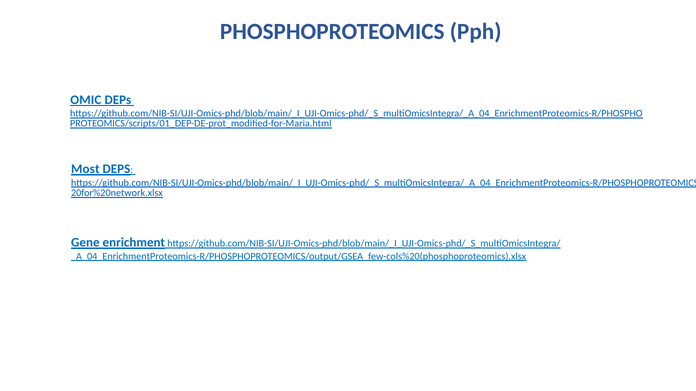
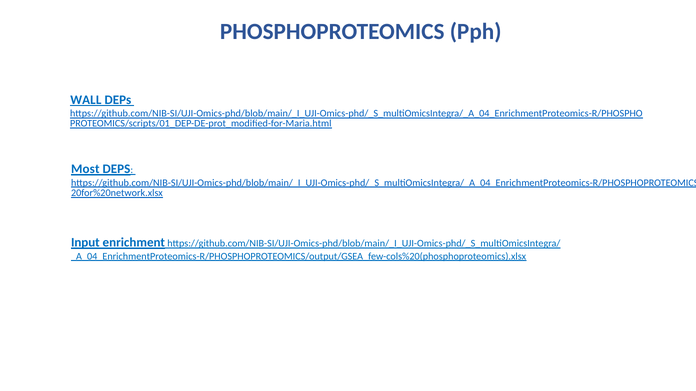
OMIC: OMIC -> WALL
Gene: Gene -> Input
